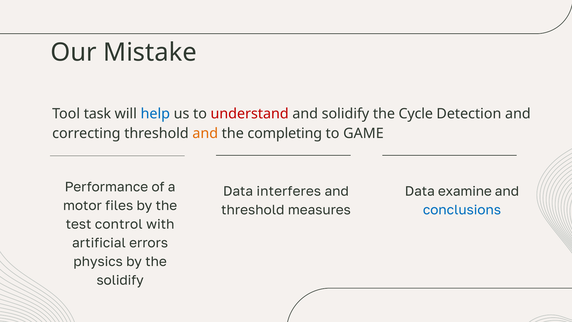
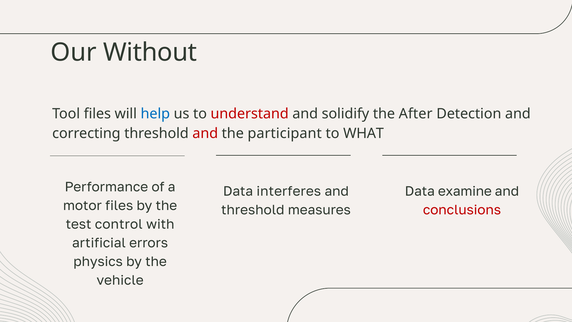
Mistake: Mistake -> Without
Tool task: task -> files
Cycle: Cycle -> After
and at (205, 133) colour: orange -> red
completing: completing -> participant
GAME: GAME -> WHAT
conclusions colour: blue -> red
solidify at (120, 280): solidify -> vehicle
